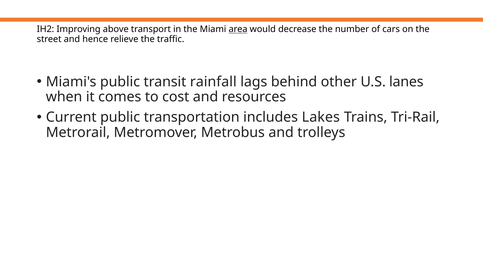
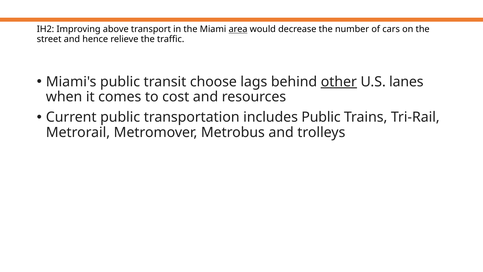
rainfall: rainfall -> choose
other underline: none -> present
includes Lakes: Lakes -> Public
